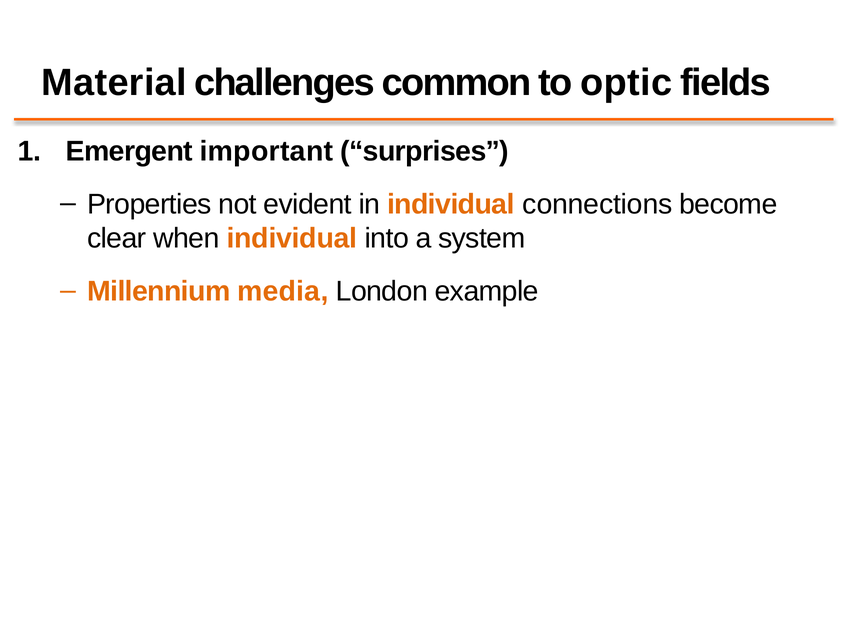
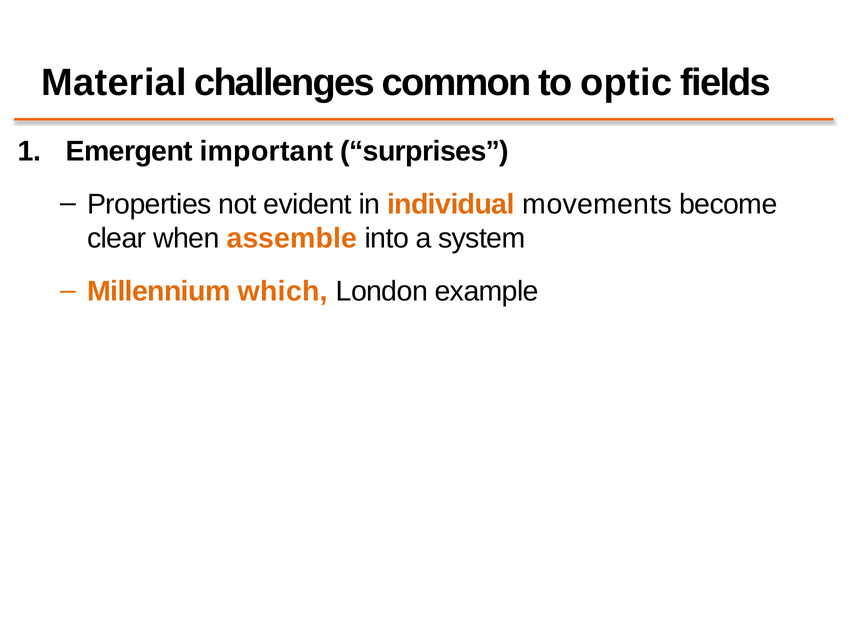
connections: connections -> movements
when individual: individual -> assemble
media: media -> which
